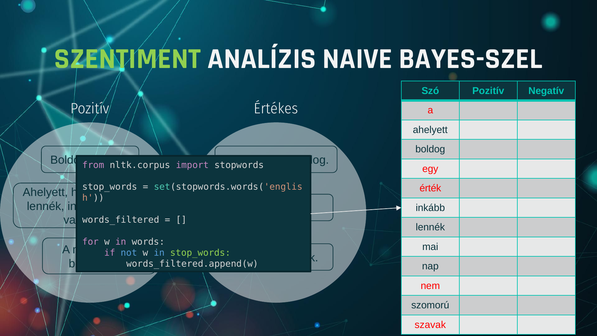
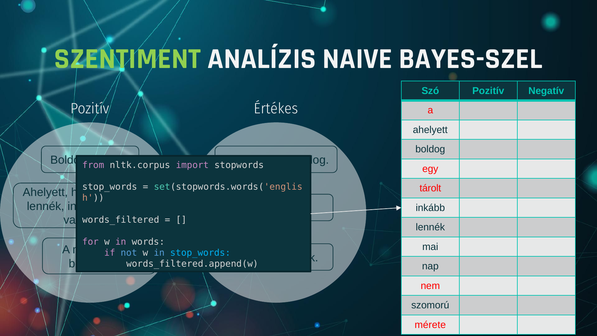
érték: érték -> tárolt
stop_words at (200, 253) colour: light green -> light blue
szavak: szavak -> mérete
